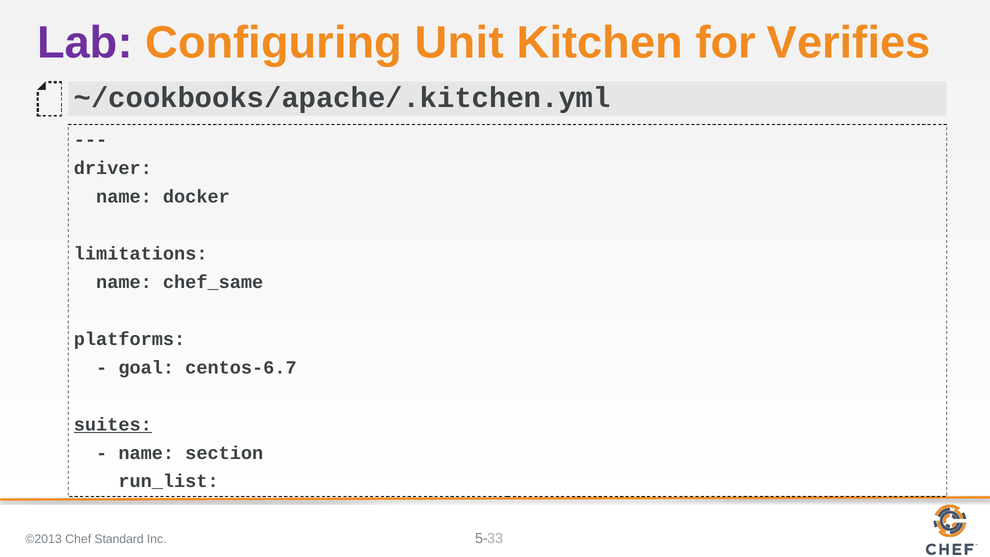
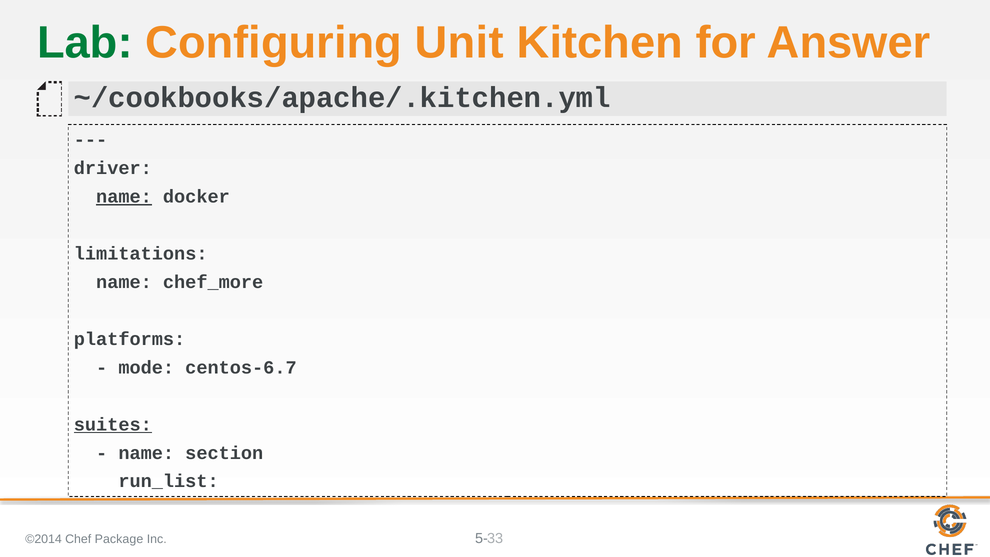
Lab colour: purple -> green
Verifies: Verifies -> Answer
name at (124, 197) underline: none -> present
chef_same: chef_same -> chef_more
goal: goal -> mode
©2013: ©2013 -> ©2014
Standard: Standard -> Package
